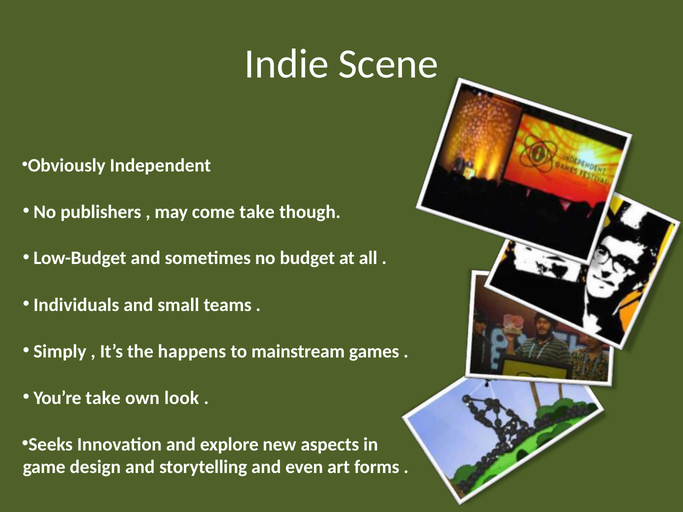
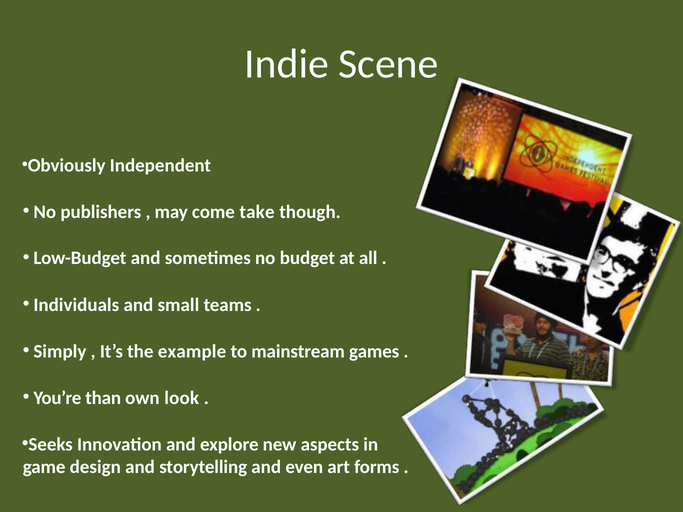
happens: happens -> example
You’re take: take -> than
